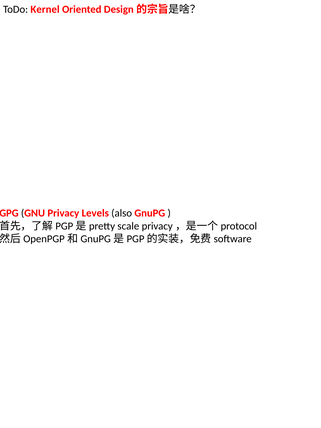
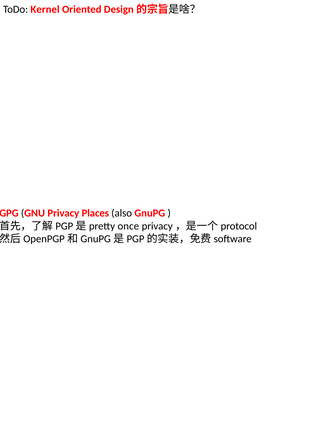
Levels: Levels -> Places
scale: scale -> once
